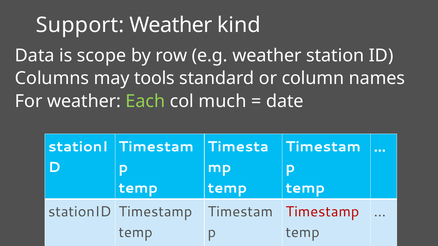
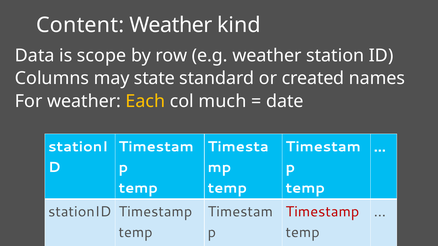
Support: Support -> Content
tools: tools -> state
column: column -> created
Each colour: light green -> yellow
